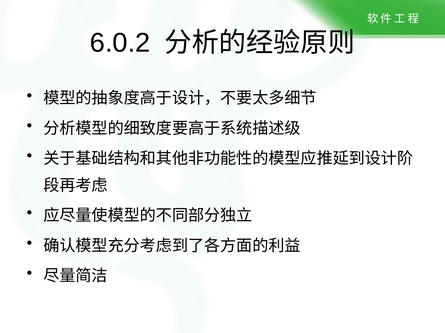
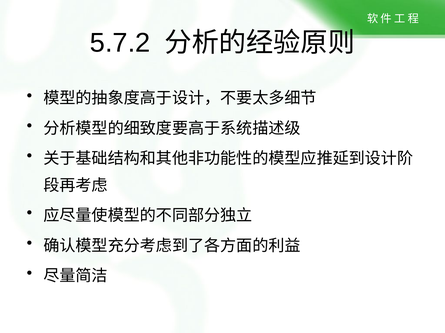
6.0.2: 6.0.2 -> 5.7.2
